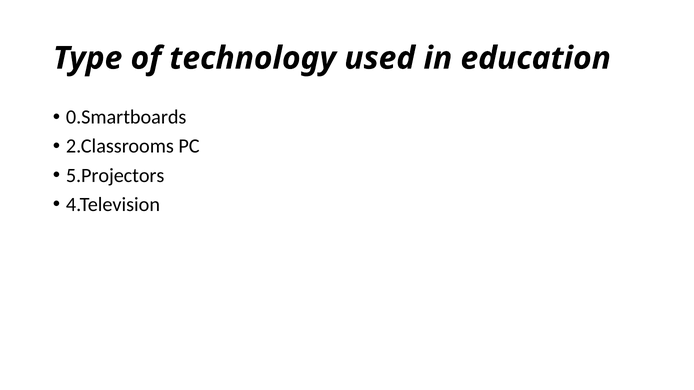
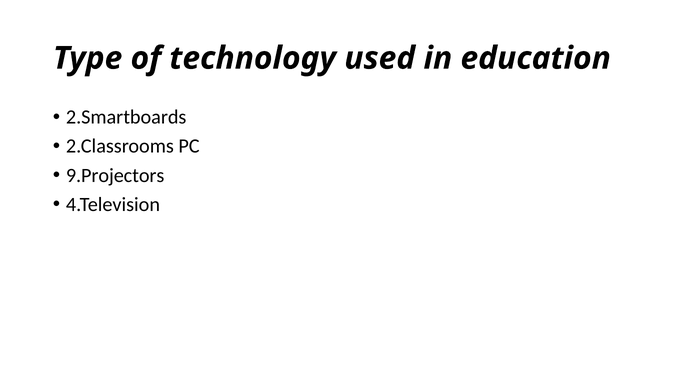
0.Smartboards: 0.Smartboards -> 2.Smartboards
5.Projectors: 5.Projectors -> 9.Projectors
